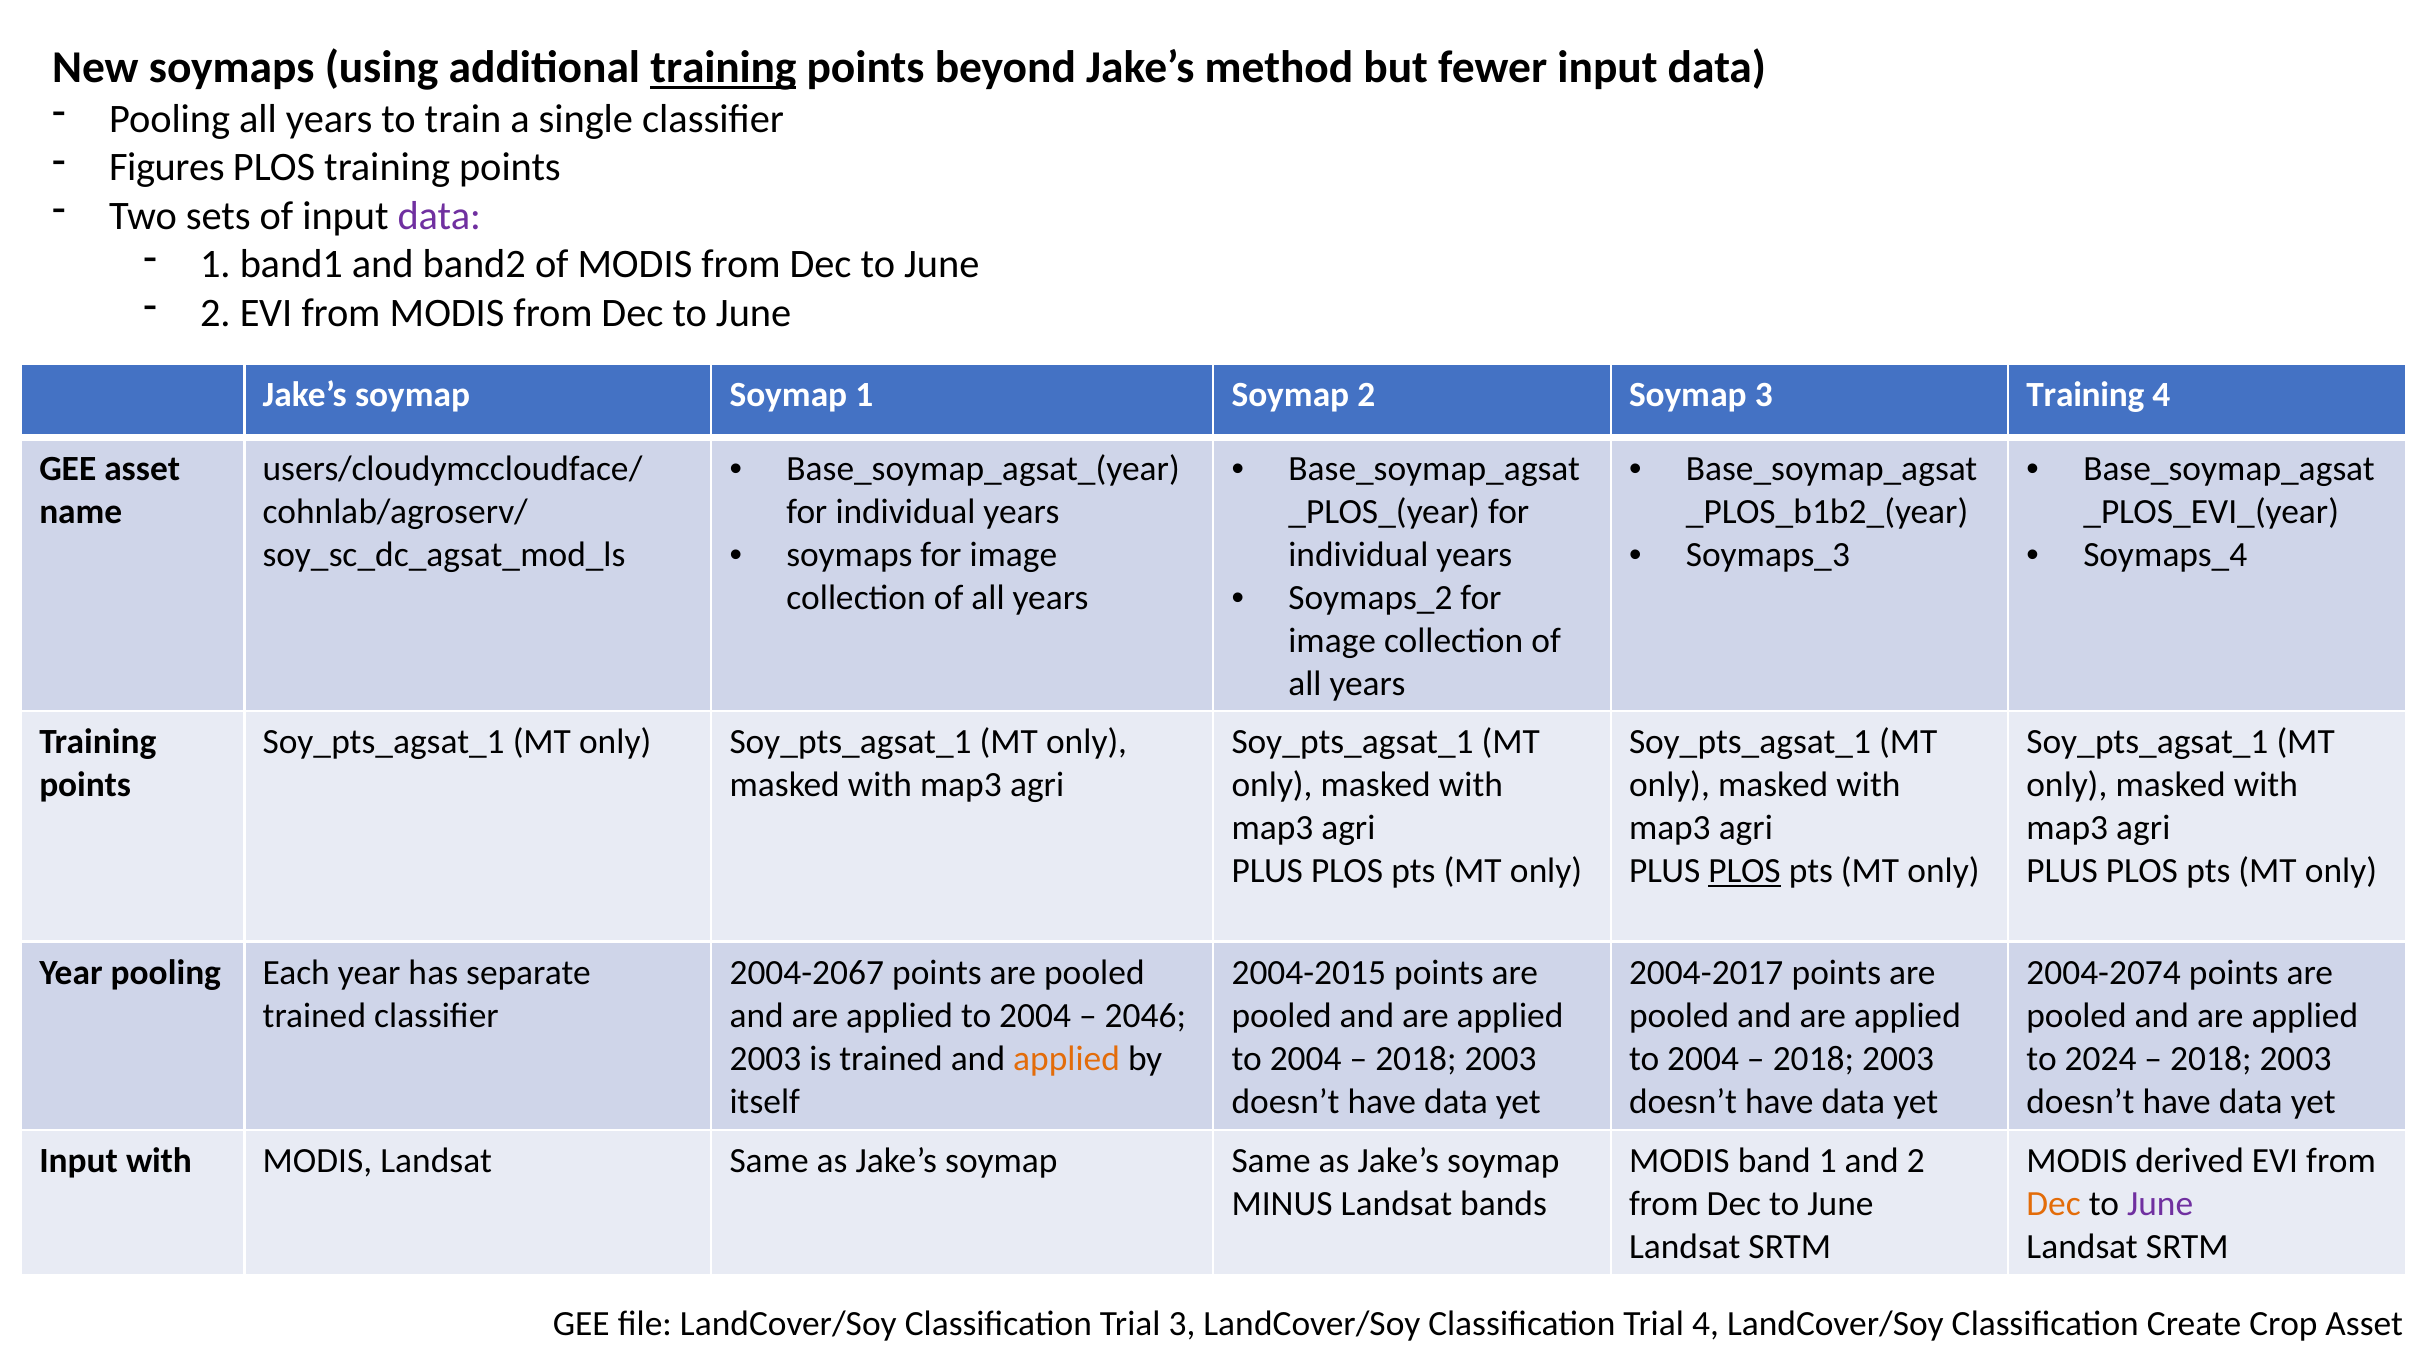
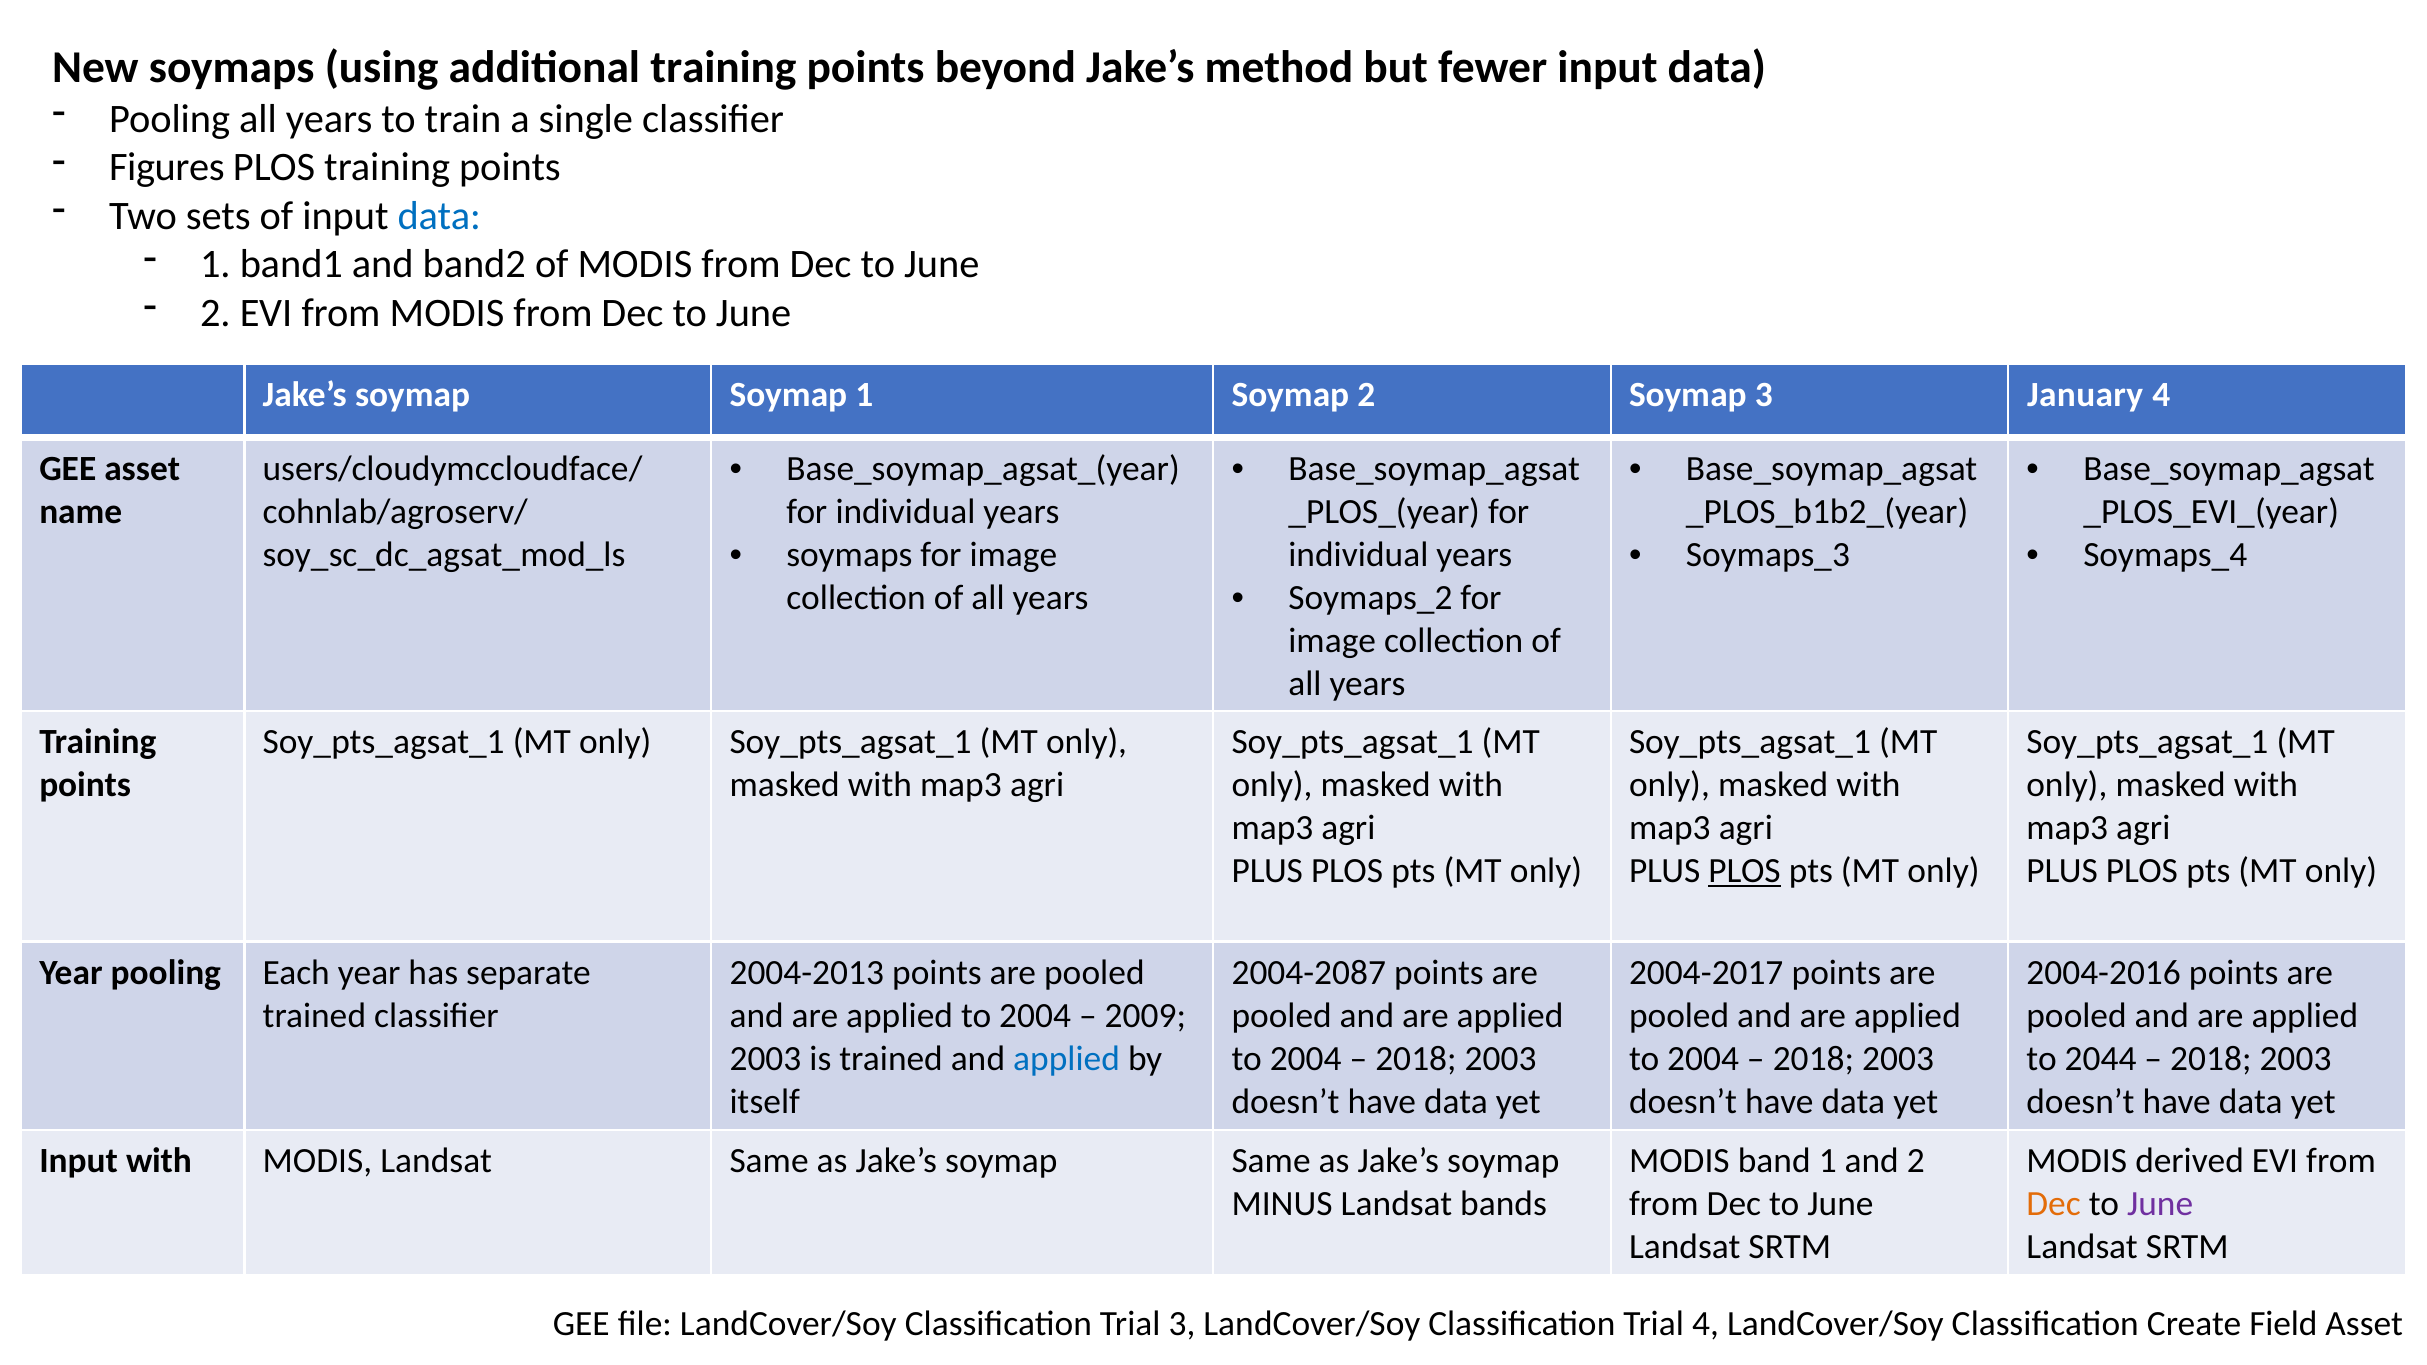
training at (723, 68) underline: present -> none
data at (439, 216) colour: purple -> blue
3 Training: Training -> January
2004-2067: 2004-2067 -> 2004-2013
2004-2015: 2004-2015 -> 2004-2087
2004-2074: 2004-2074 -> 2004-2016
2046: 2046 -> 2009
applied at (1067, 1059) colour: orange -> blue
2024: 2024 -> 2044
Crop: Crop -> Field
